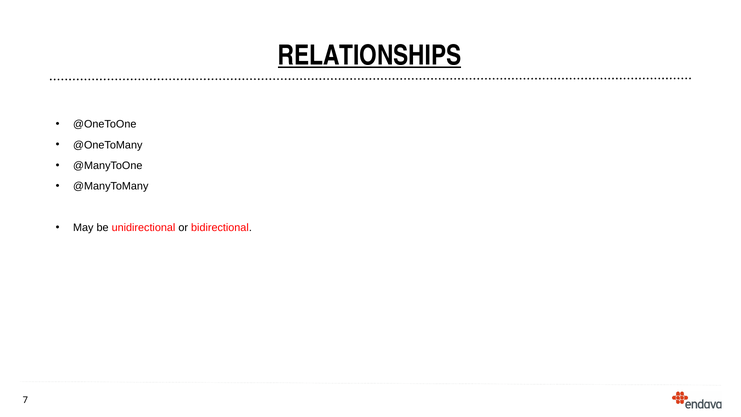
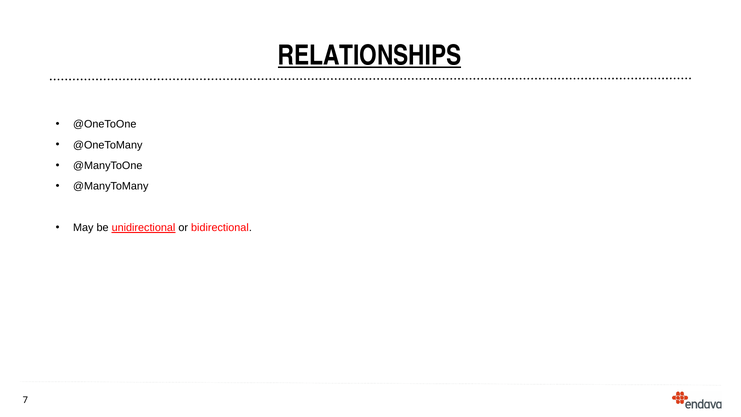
unidirectional underline: none -> present
